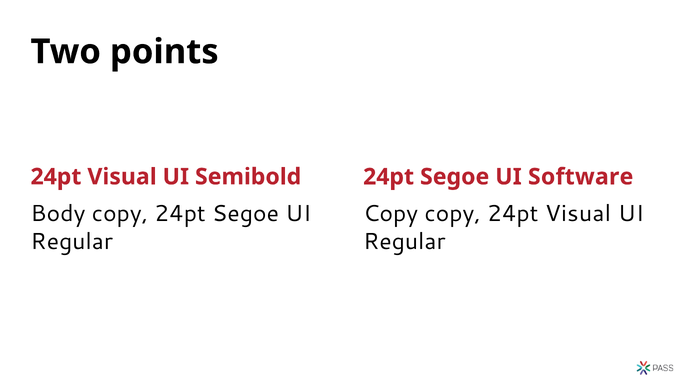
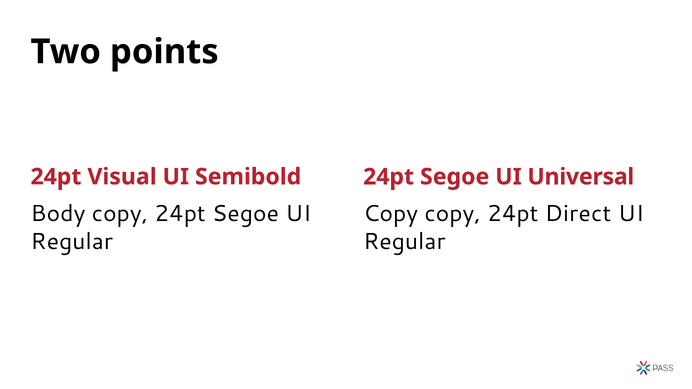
Software: Software -> Universal
copy 24pt Visual: Visual -> Direct
